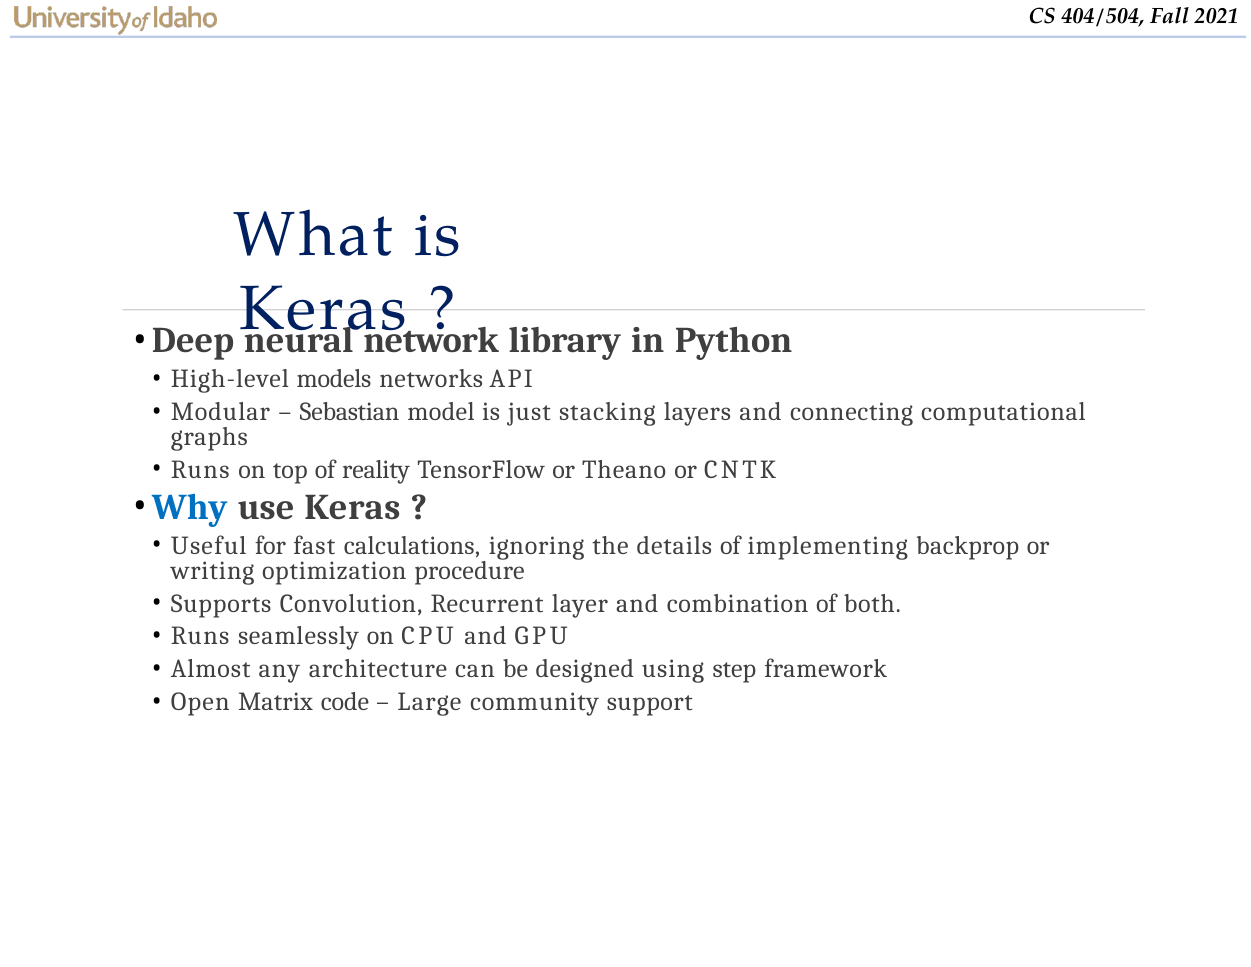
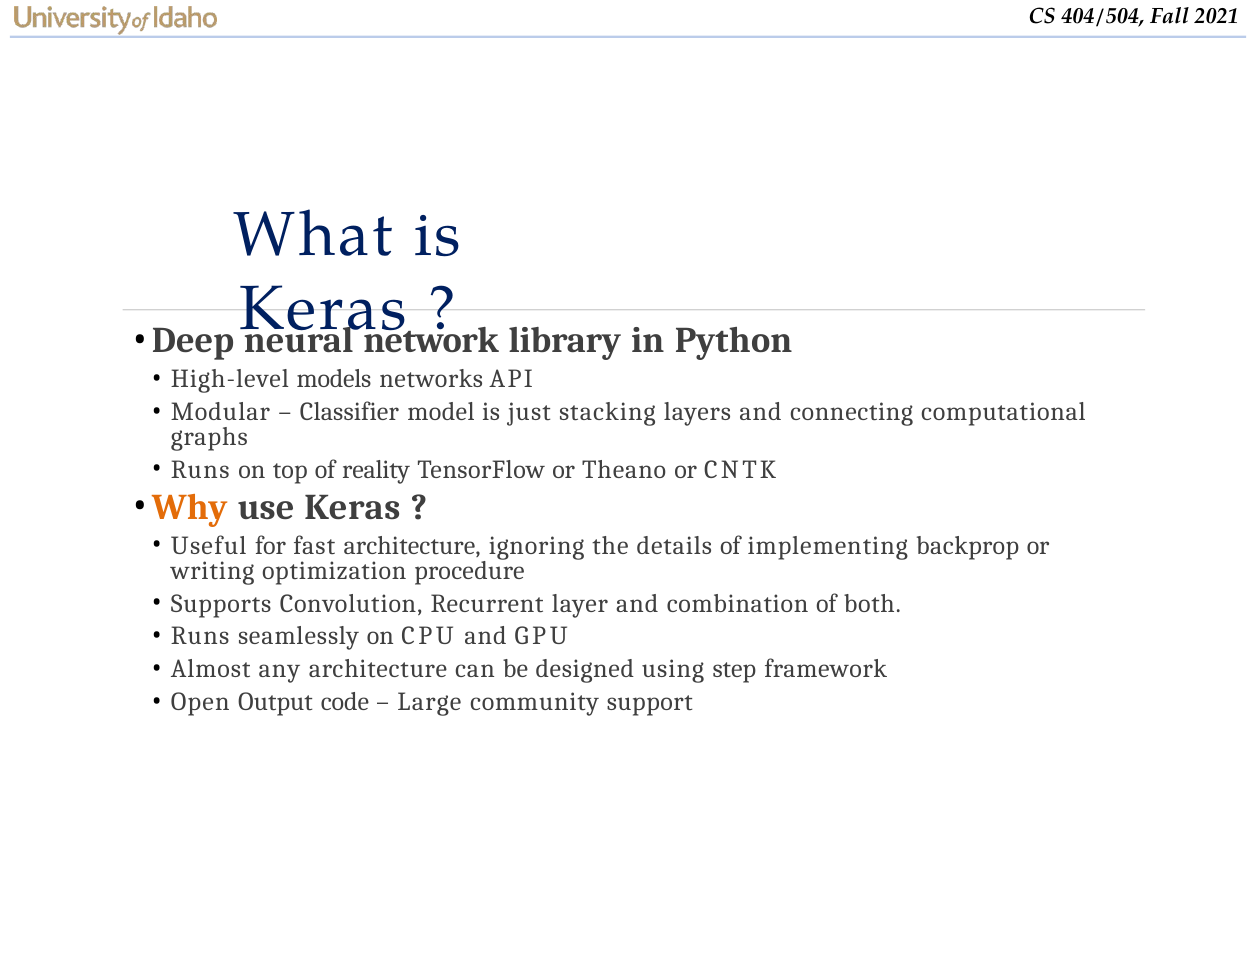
Sebastian: Sebastian -> Classifier
Why colour: blue -> orange
fast calculations: calculations -> architecture
Matrix: Matrix -> Output
